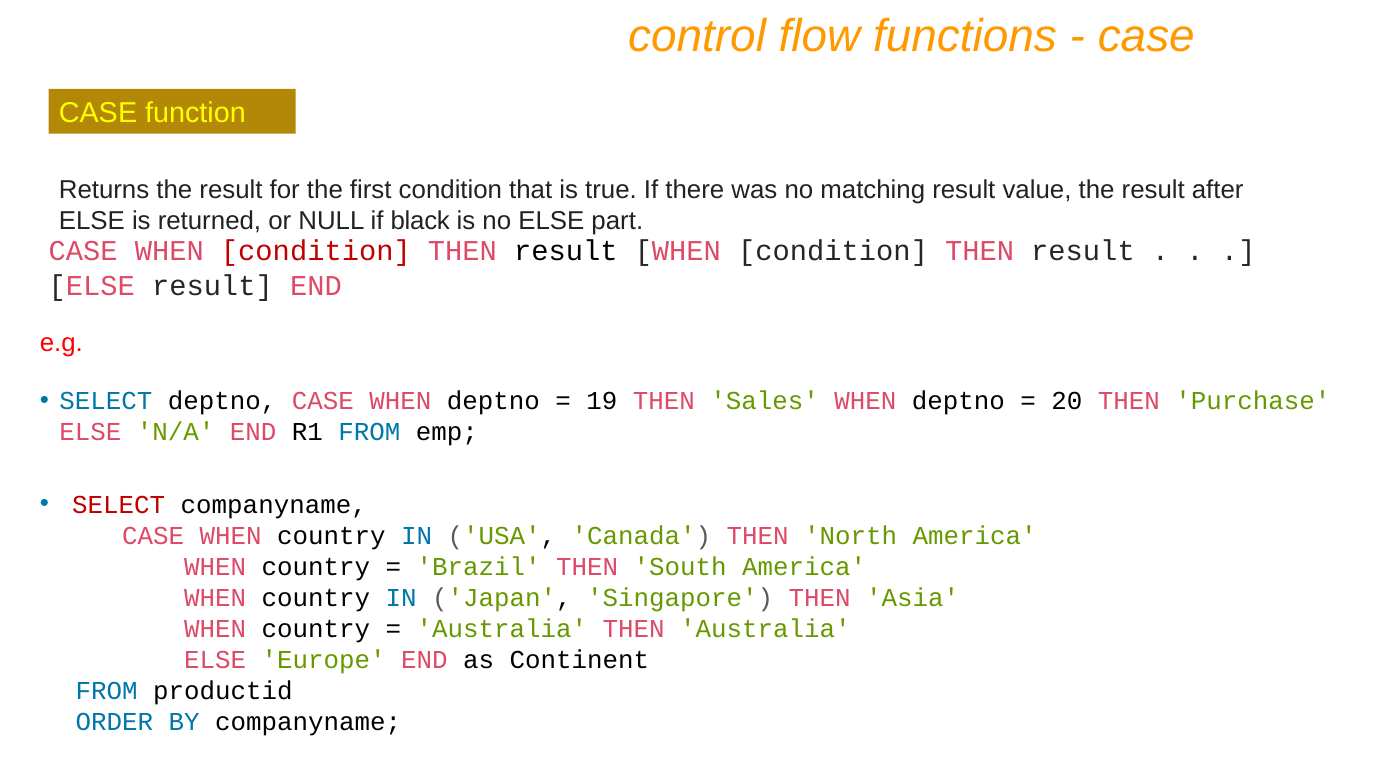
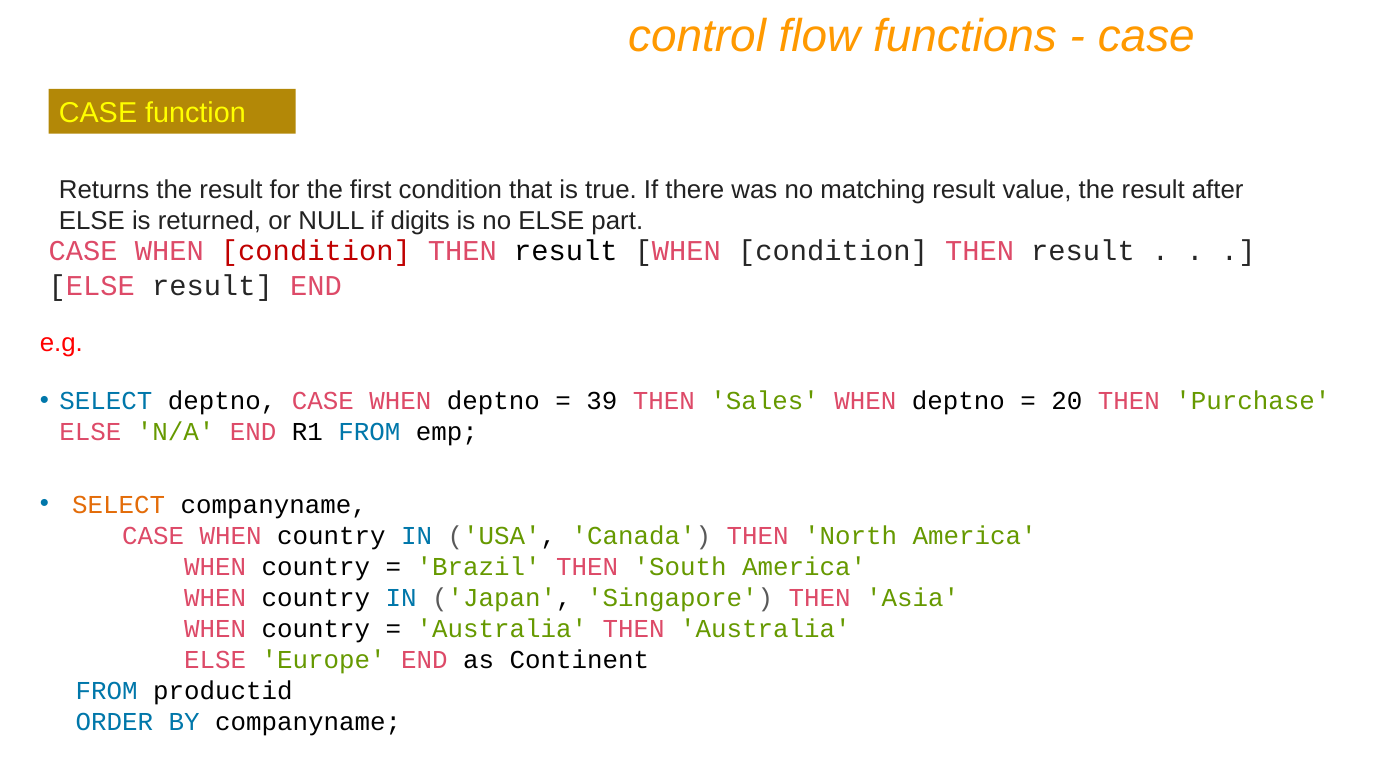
black: black -> digits
19: 19 -> 39
SELECT at (119, 505) colour: red -> orange
